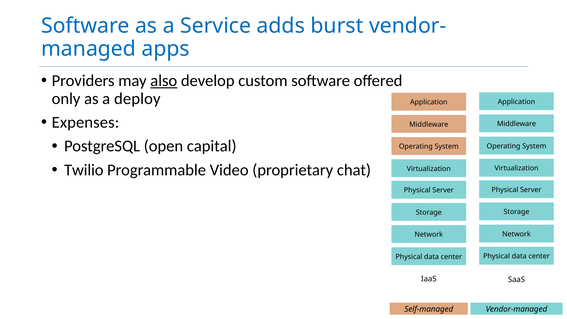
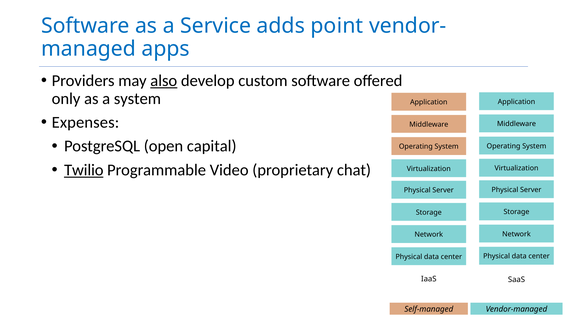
burst: burst -> point
a deploy: deploy -> system
Twilio underline: none -> present
